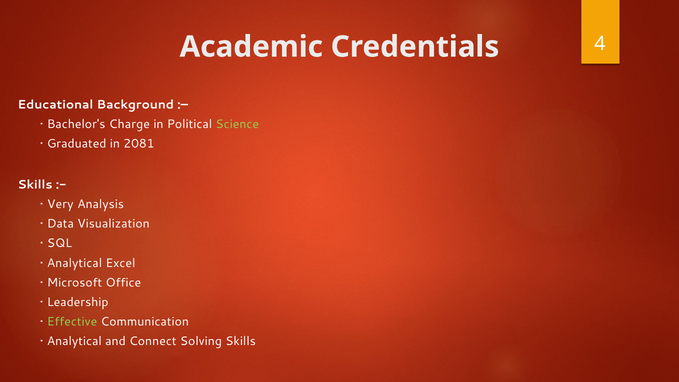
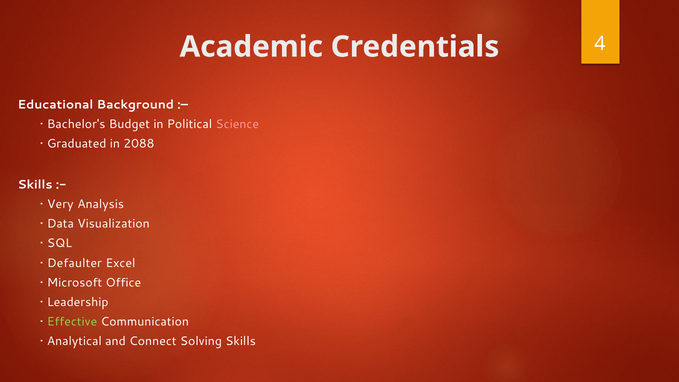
Charge: Charge -> Budget
Science colour: light green -> pink
2081: 2081 -> 2088
Analytical at (75, 263): Analytical -> Defaulter
